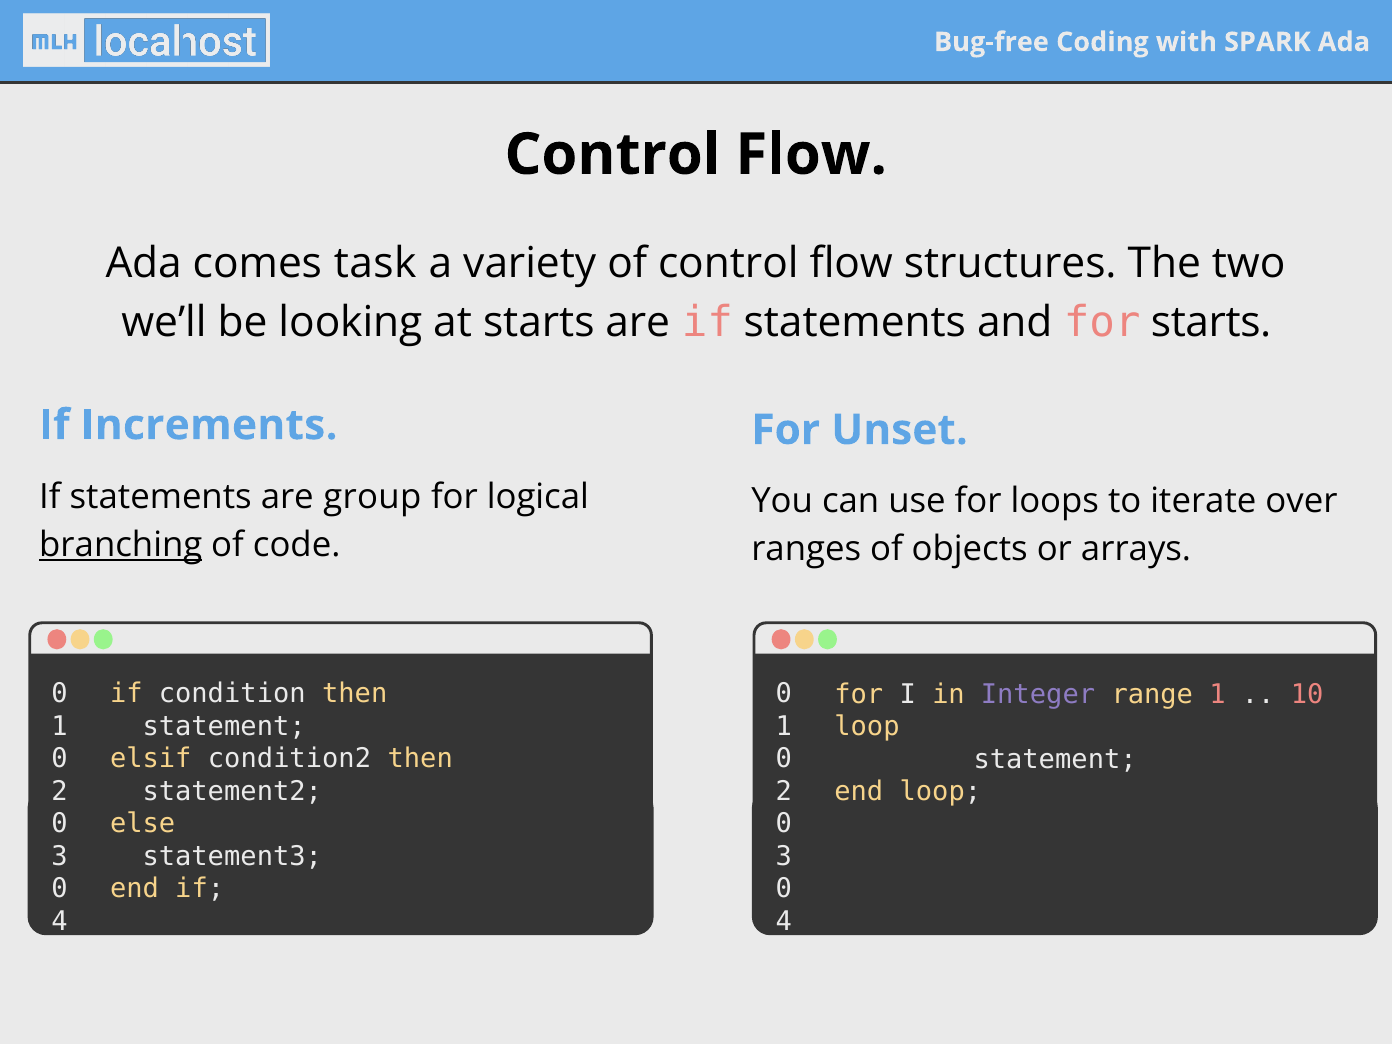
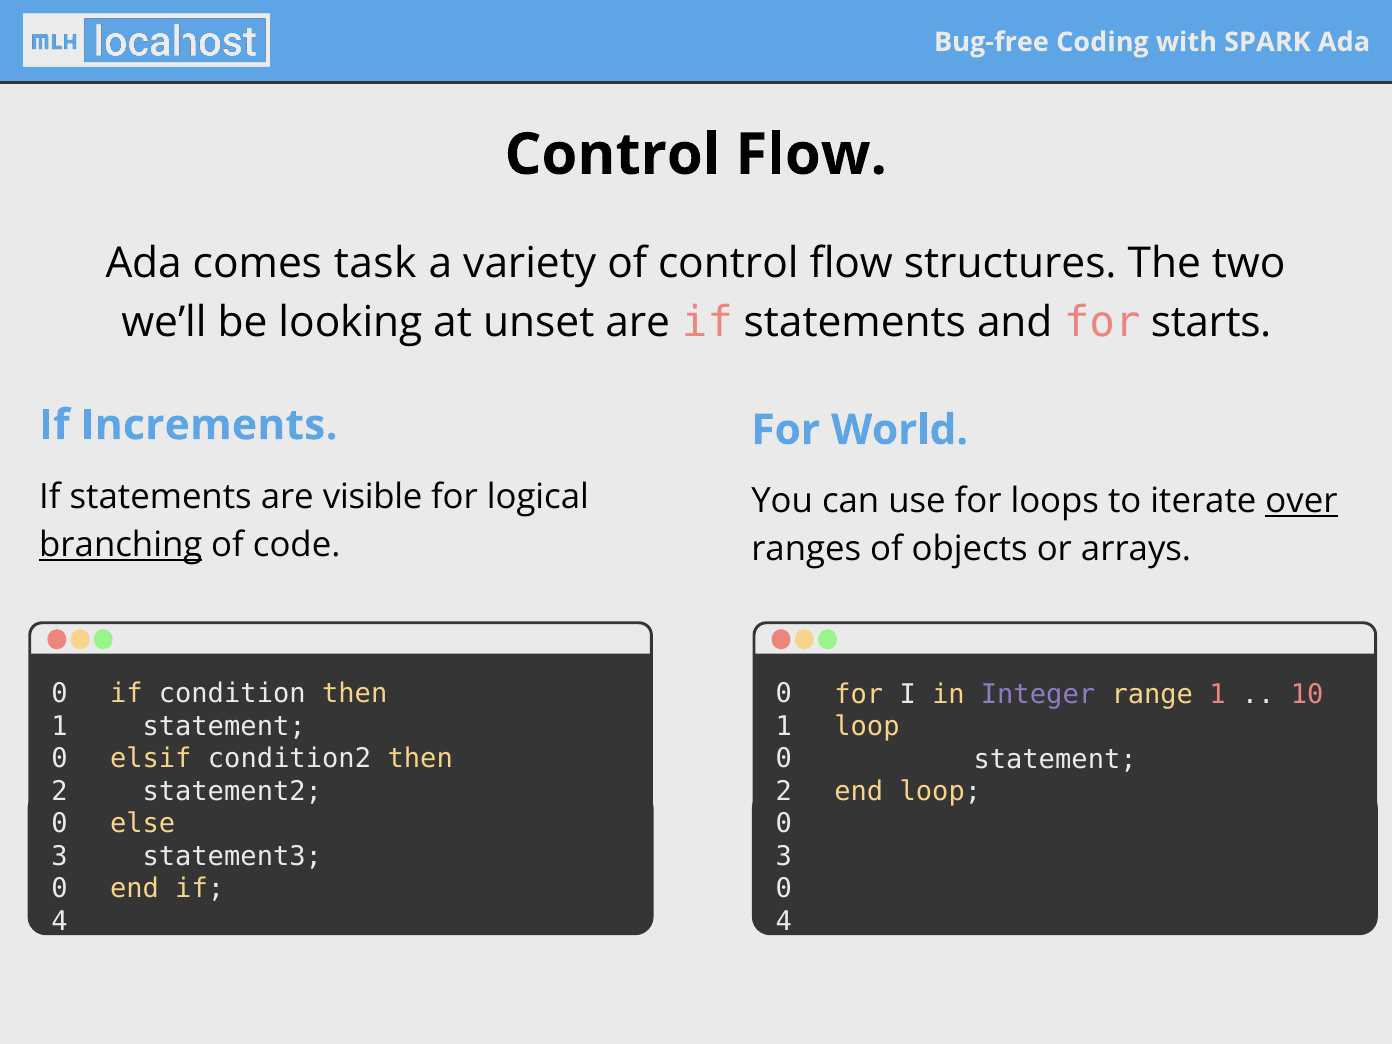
at starts: starts -> unset
Unset: Unset -> World
group: group -> visible
over underline: none -> present
